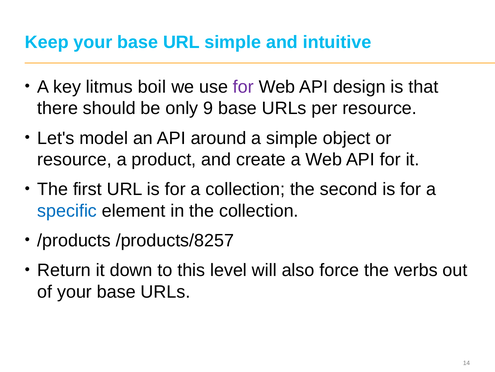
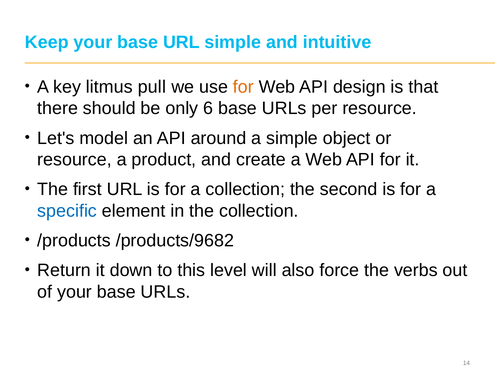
boil: boil -> pull
for at (243, 87) colour: purple -> orange
9: 9 -> 6
/products/8257: /products/8257 -> /products/9682
